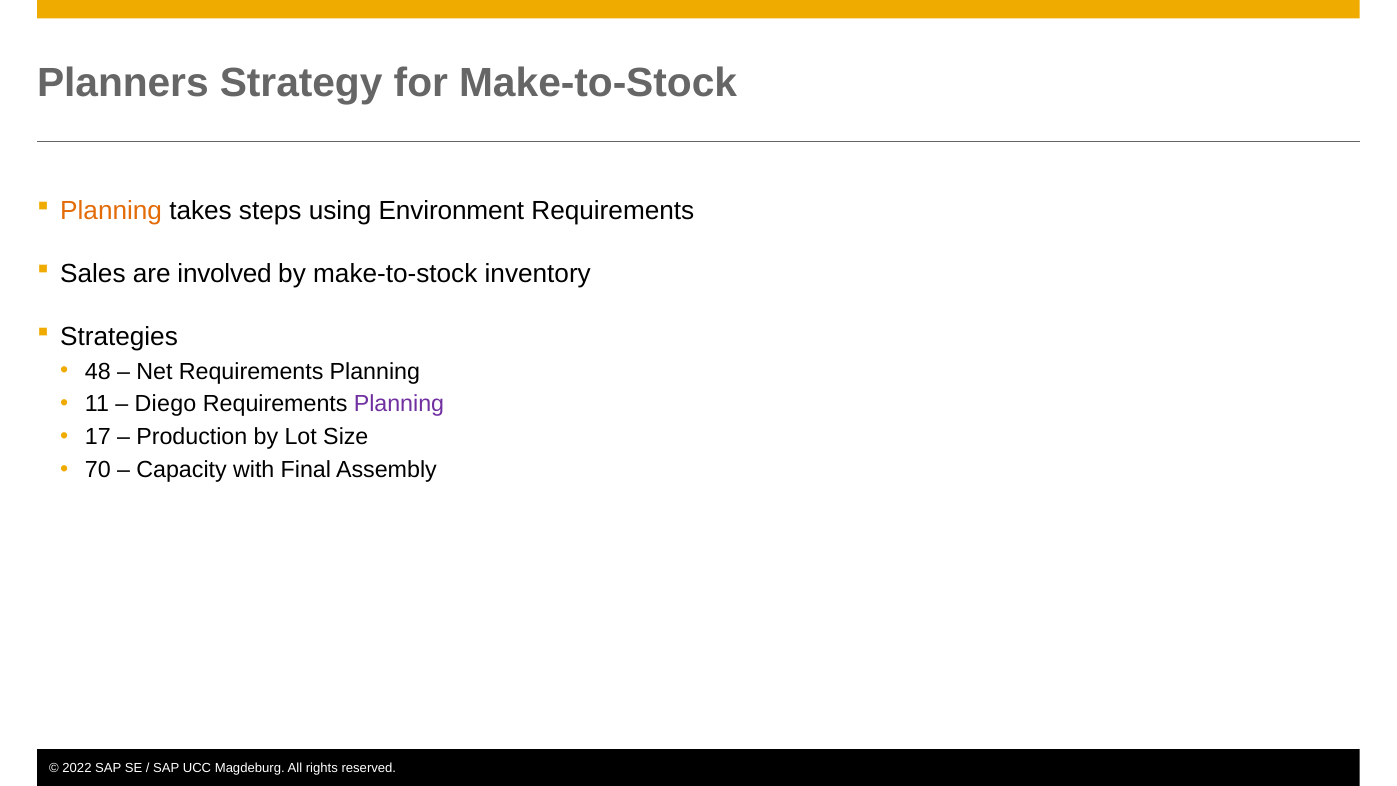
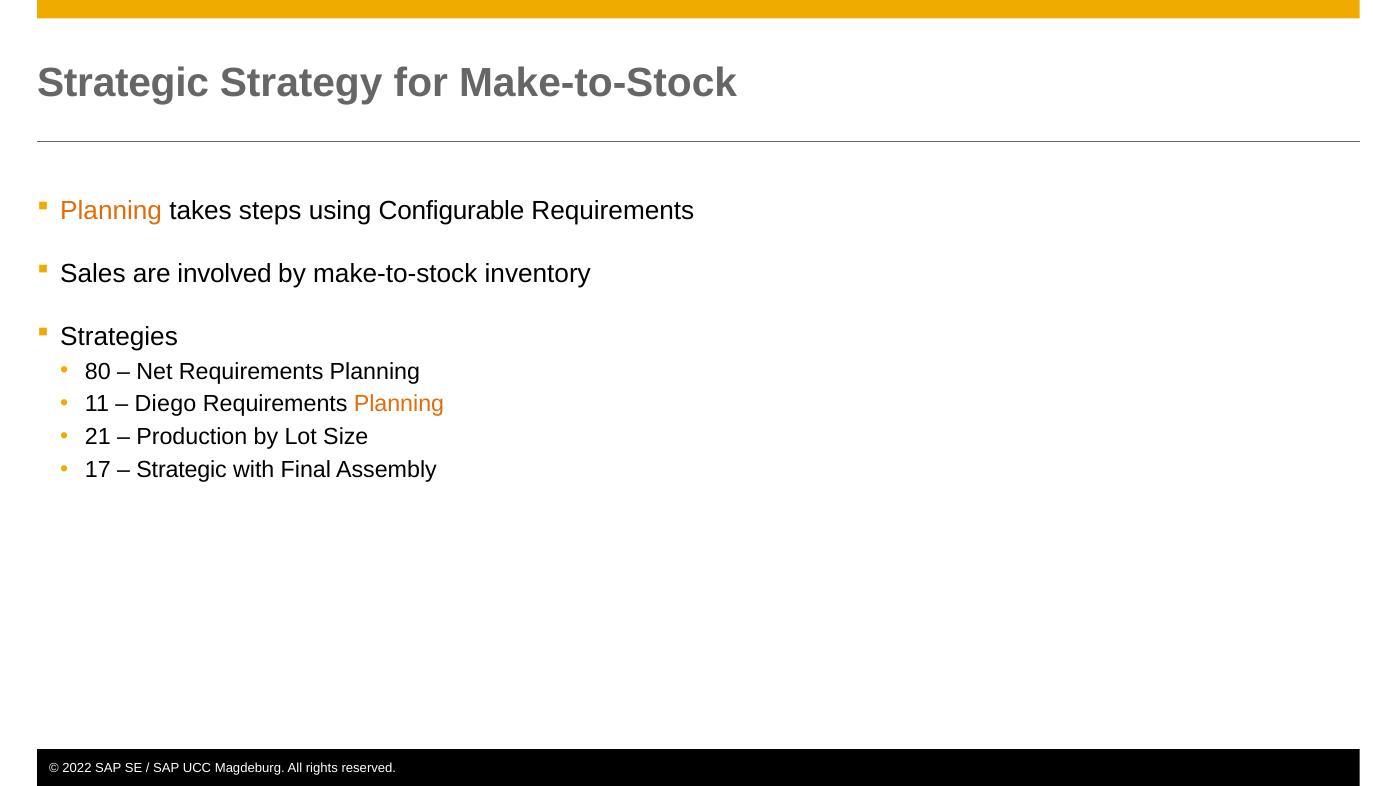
Planners at (123, 83): Planners -> Strategic
Environment: Environment -> Configurable
48: 48 -> 80
Planning at (399, 404) colour: purple -> orange
17: 17 -> 21
70: 70 -> 17
Capacity at (182, 470): Capacity -> Strategic
